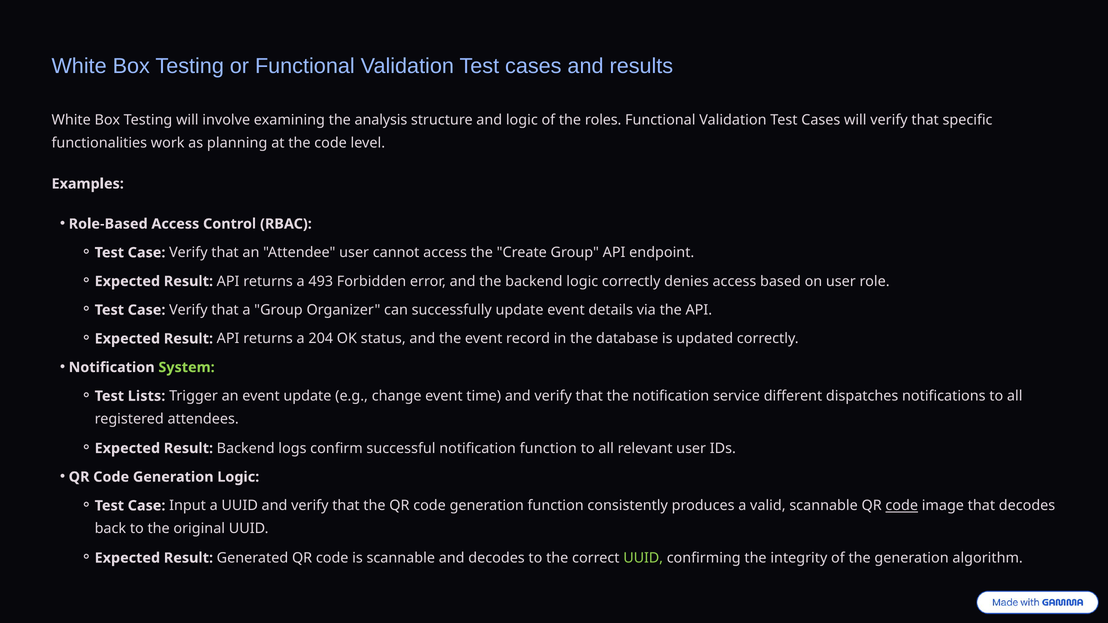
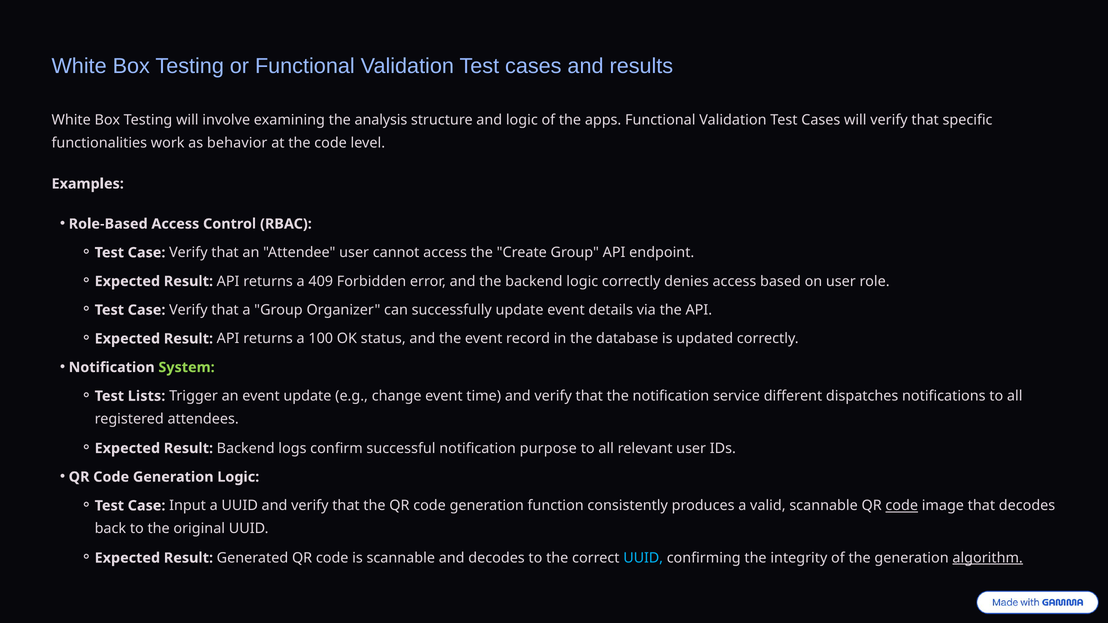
roles: roles -> apps
planning: planning -> behavior
493: 493 -> 409
204: 204 -> 100
notification function: function -> purpose
UUID at (643, 558) colour: light green -> light blue
algorithm underline: none -> present
